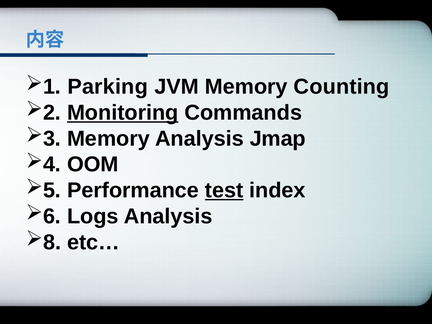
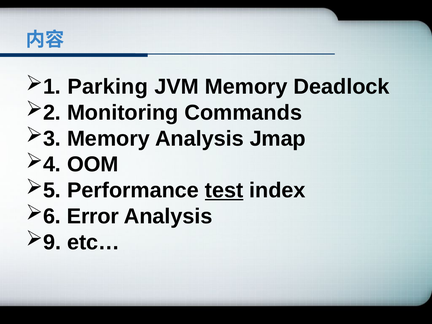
Counting: Counting -> Deadlock
Monitoring underline: present -> none
Logs: Logs -> Error
8: 8 -> 9
